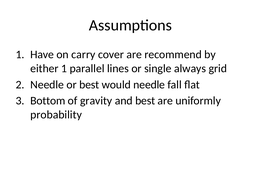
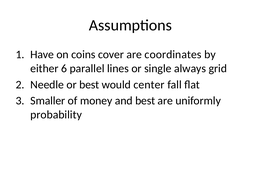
carry: carry -> coins
recommend: recommend -> coordinates
either 1: 1 -> 6
would needle: needle -> center
Bottom: Bottom -> Smaller
gravity: gravity -> money
